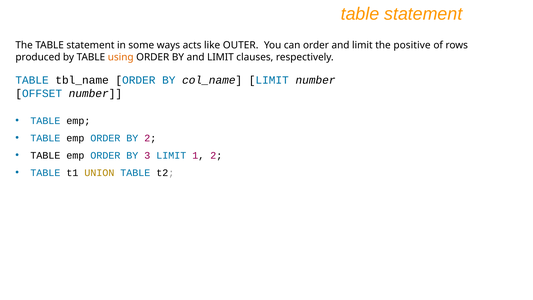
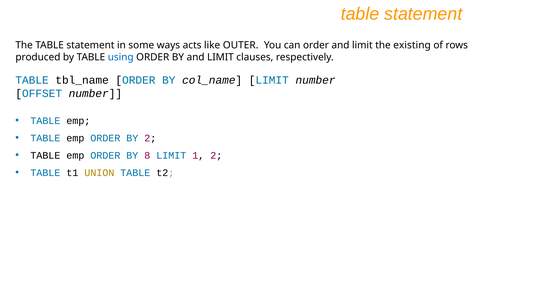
positive: positive -> existing
using colour: orange -> blue
3: 3 -> 8
